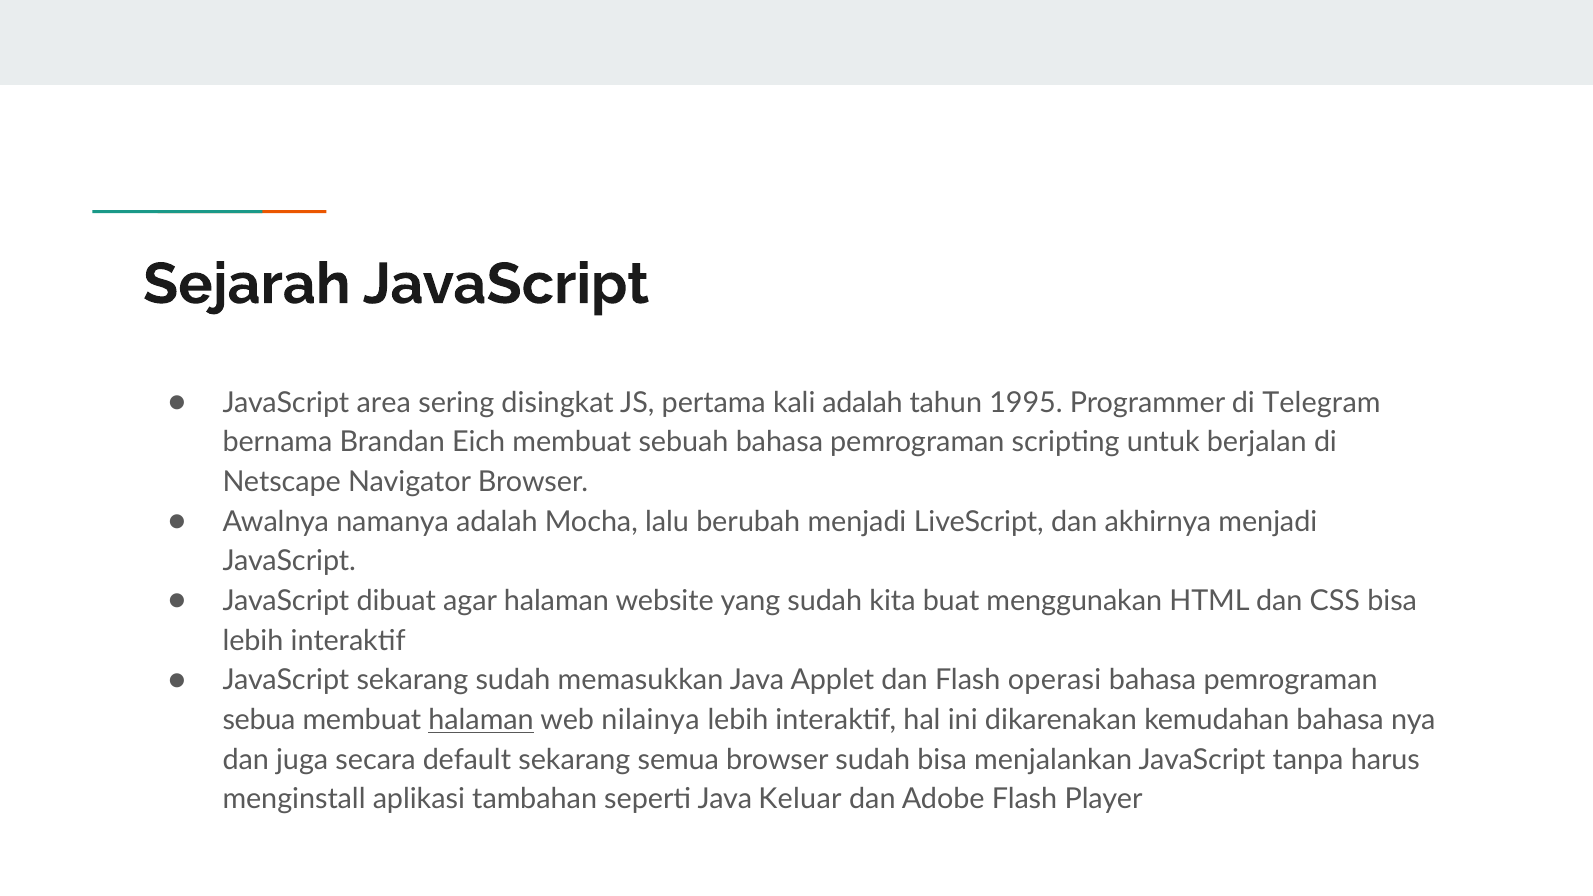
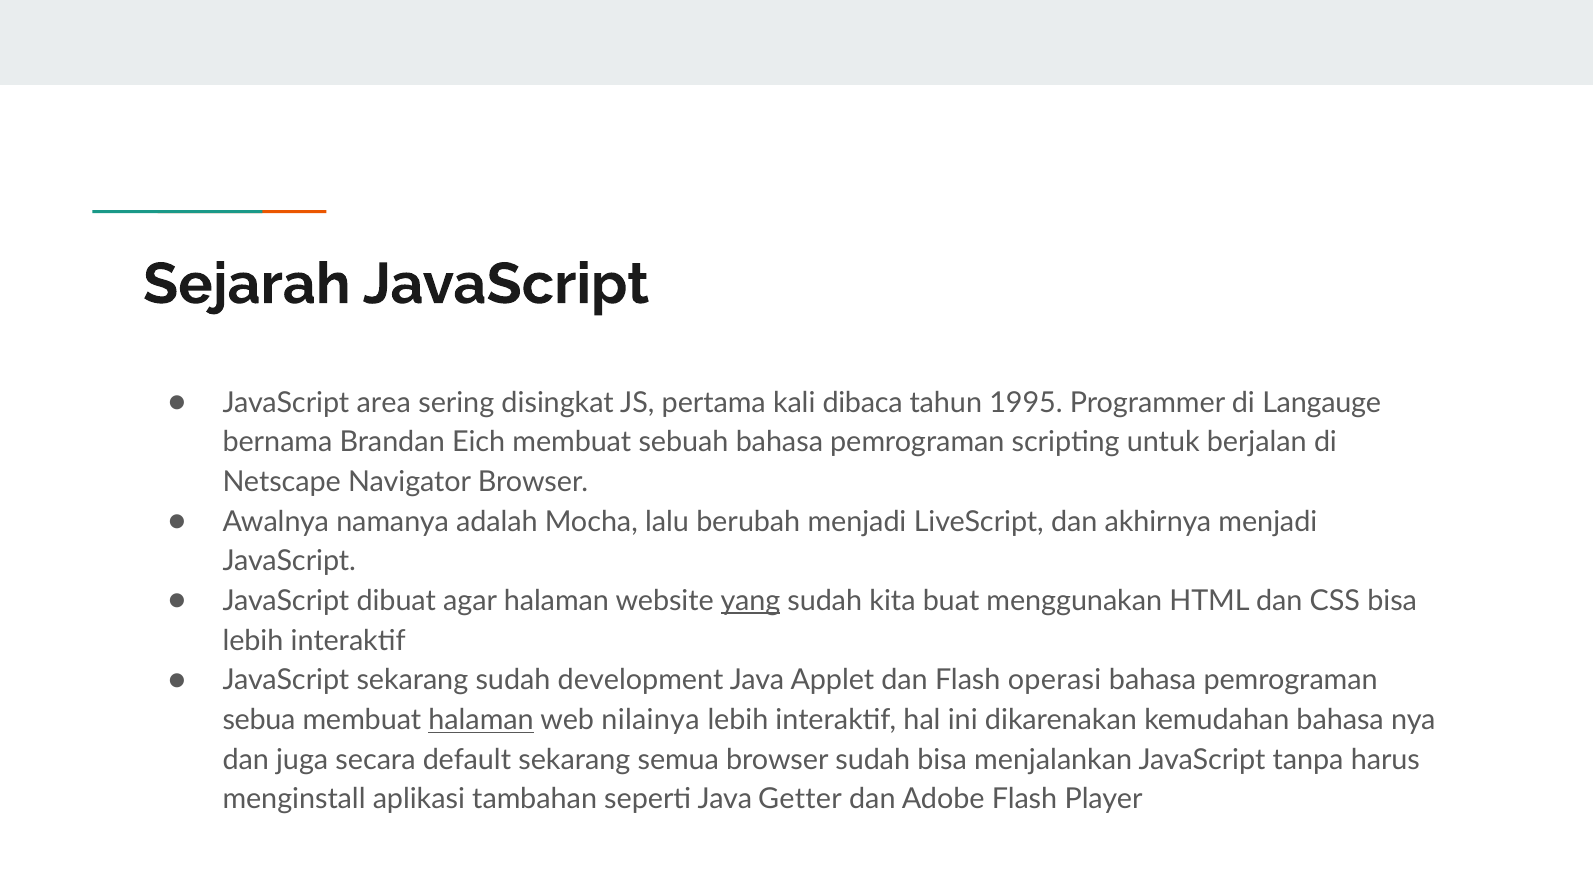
kali adalah: adalah -> dibaca
Telegram: Telegram -> Langauge
yang underline: none -> present
memasukkan: memasukkan -> development
Keluar: Keluar -> Getter
